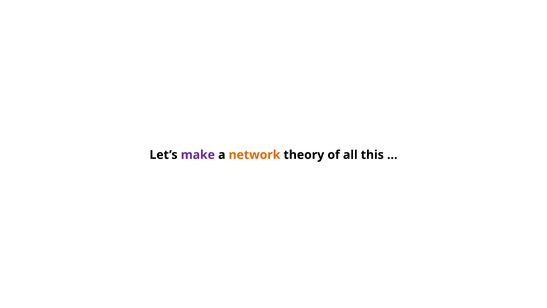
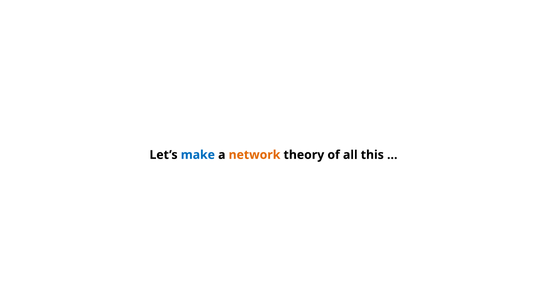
make colour: purple -> blue
